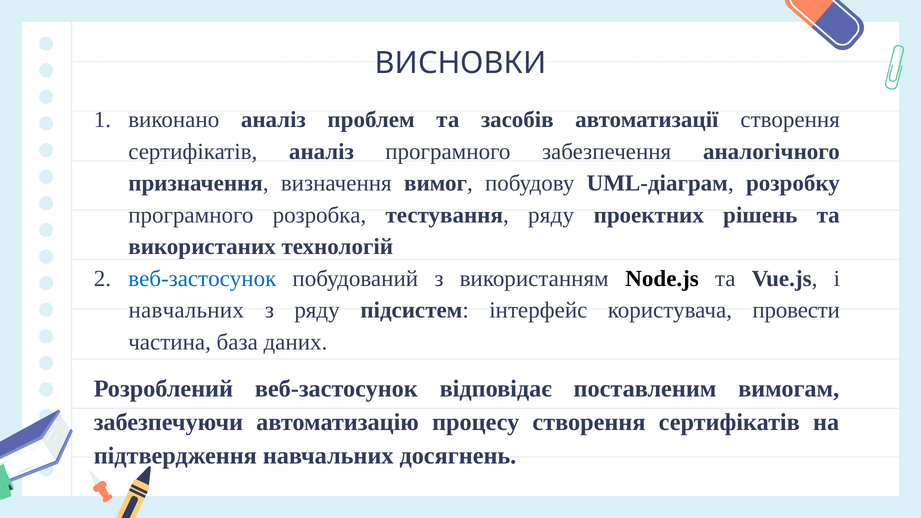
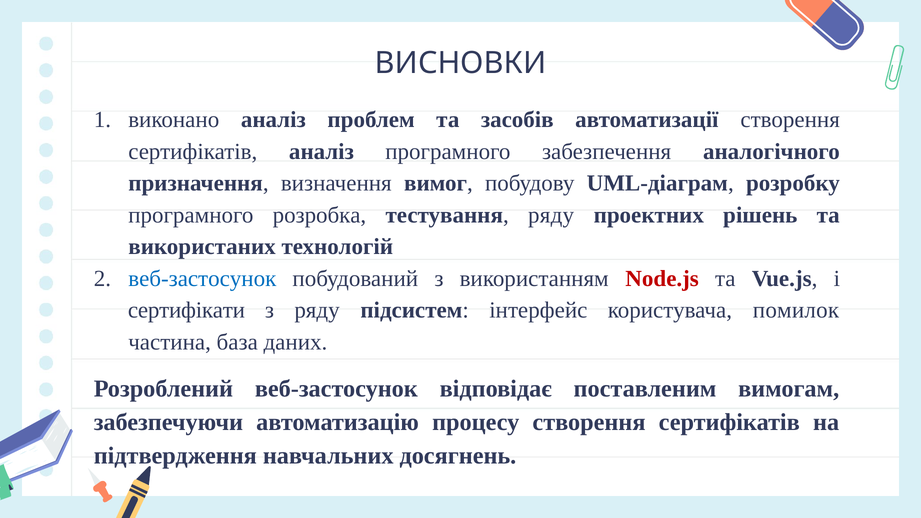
Node.js colour: black -> red
навчальних at (186, 310): навчальних -> сертифікати
провести: провести -> помилок
